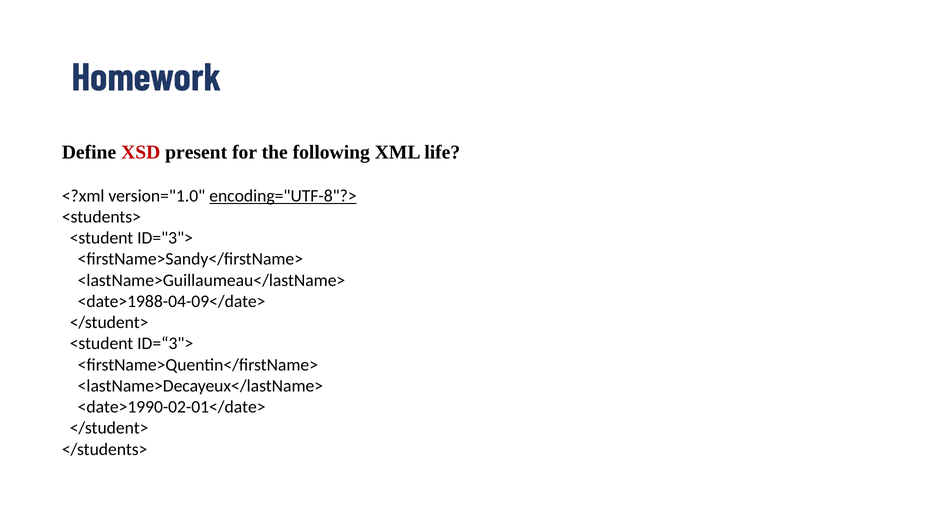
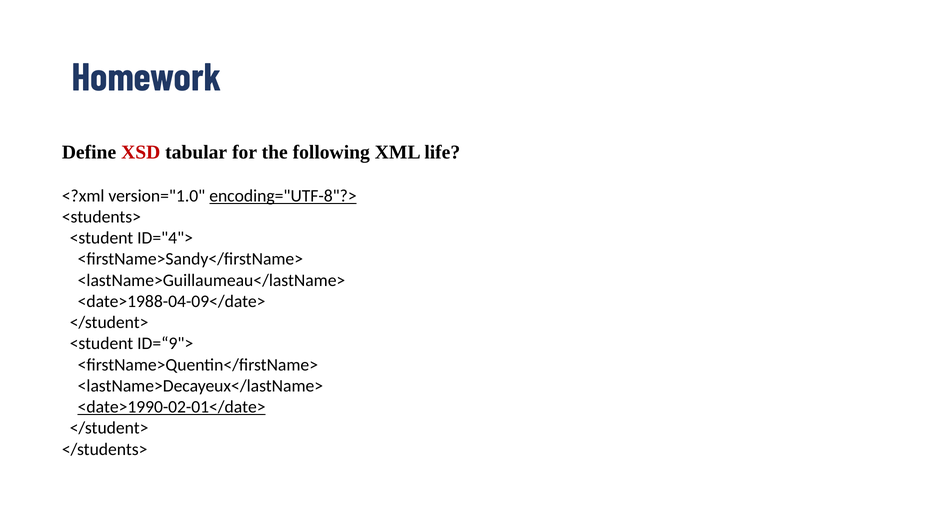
present: present -> tabular
ID="3">: ID="3"> -> ID="4">
ID=“3">: ID=“3"> -> ID=“9">
<date>1990-02-01</date> underline: none -> present
